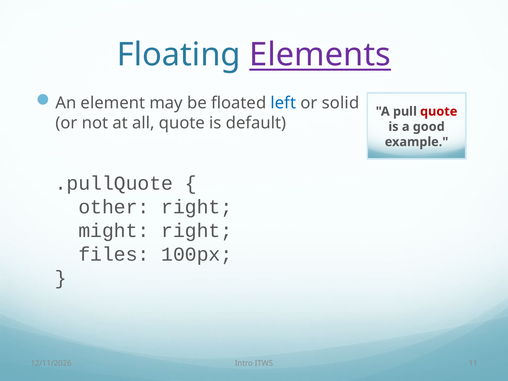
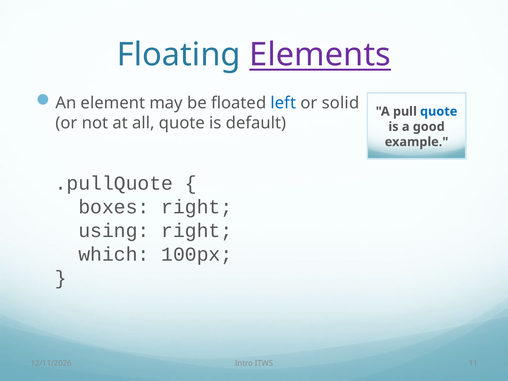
quote at (439, 111) colour: red -> blue
other: other -> boxes
might: might -> using
files: files -> which
